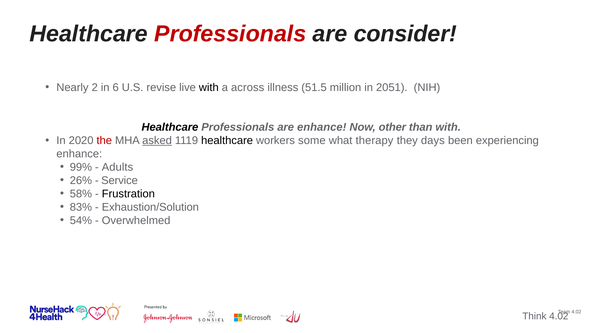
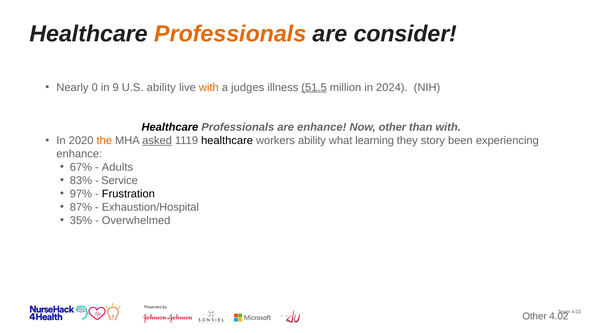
Professionals at (230, 34) colour: red -> orange
2: 2 -> 0
6: 6 -> 9
U.S revise: revise -> ability
with at (209, 87) colour: black -> orange
across: across -> judges
51.5 underline: none -> present
2051: 2051 -> 2024
the colour: red -> orange
workers some: some -> ability
therapy: therapy -> learning
days: days -> story
99%: 99% -> 67%
26%: 26% -> 83%
58%: 58% -> 97%
83%: 83% -> 87%
Exhaustion/Solution: Exhaustion/Solution -> Exhaustion/Hospital
54%: 54% -> 35%
Think at (534, 317): Think -> Other
